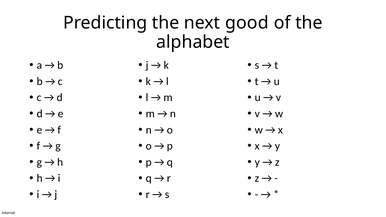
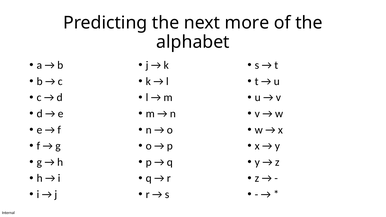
good: good -> more
